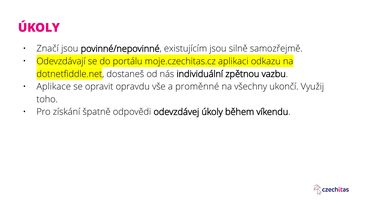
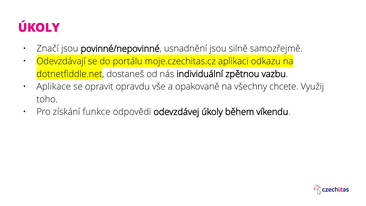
existujícím: existujícím -> usnadnění
proměnné: proměnné -> opakovaně
ukončí: ukončí -> chcete
špatně: špatně -> funkce
